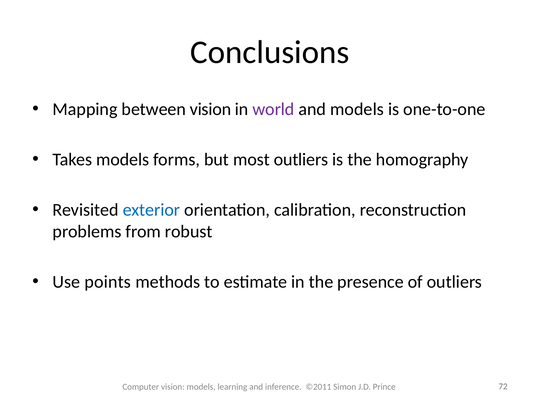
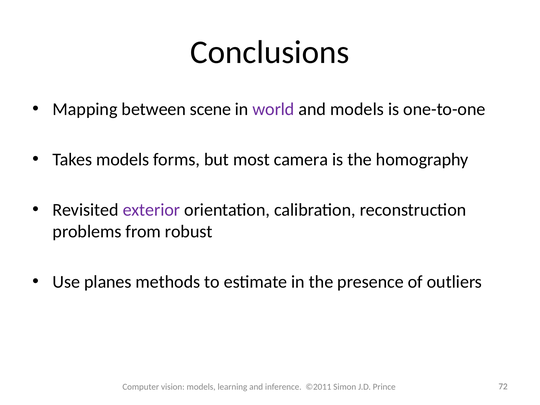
between vision: vision -> scene
most outliers: outliers -> camera
exterior colour: blue -> purple
points: points -> planes
